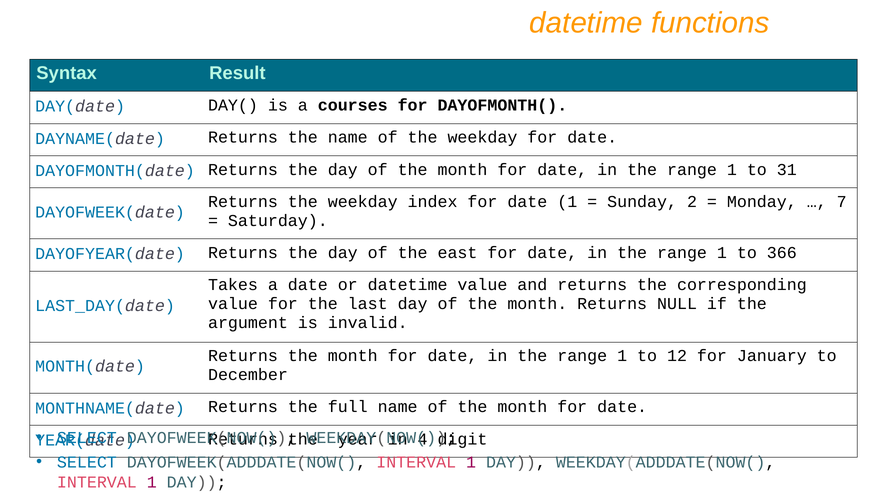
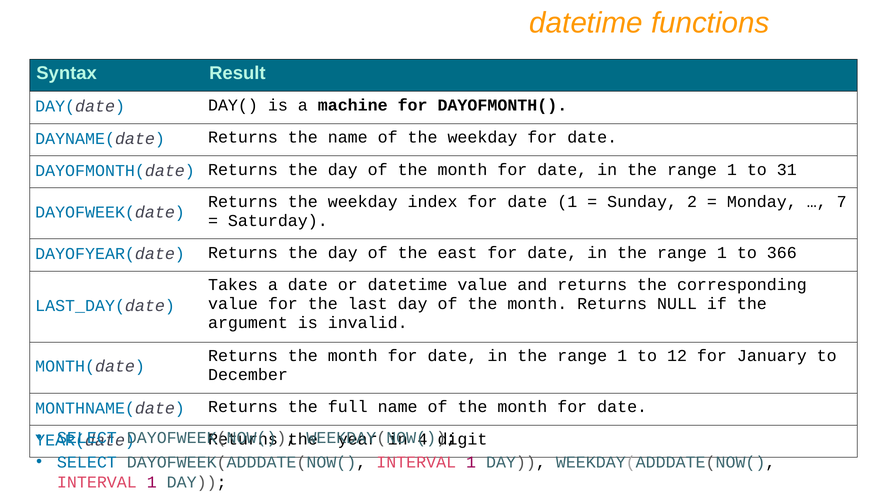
courses: courses -> machine
